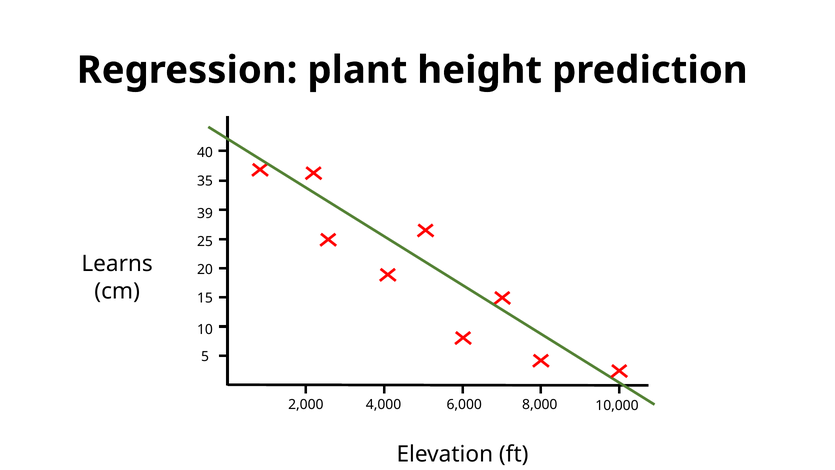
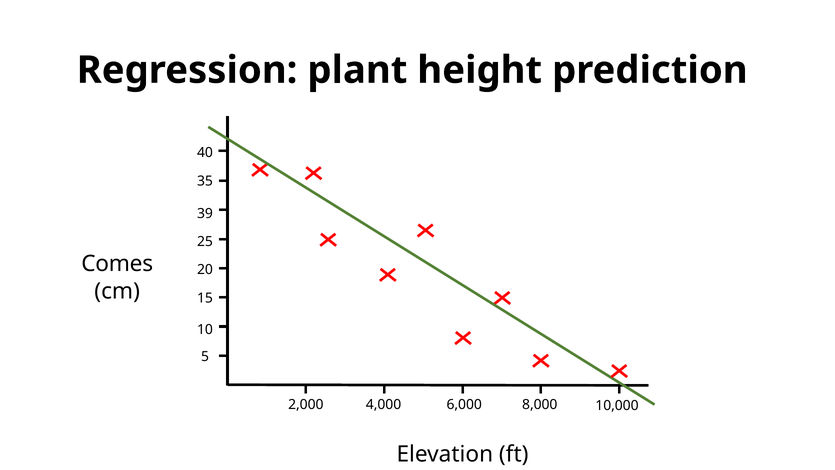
Learns: Learns -> Comes
